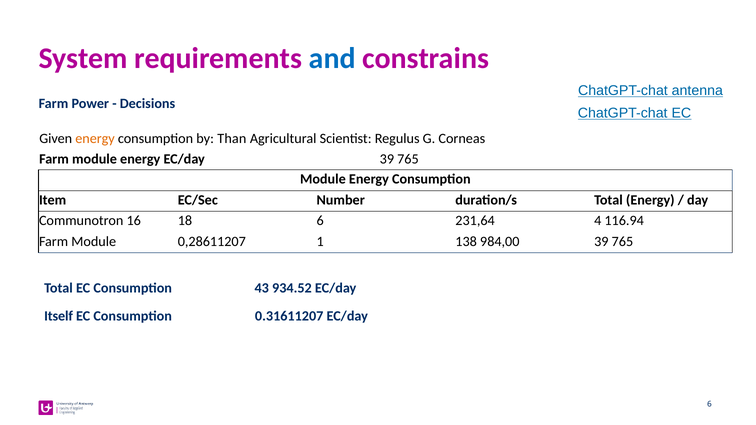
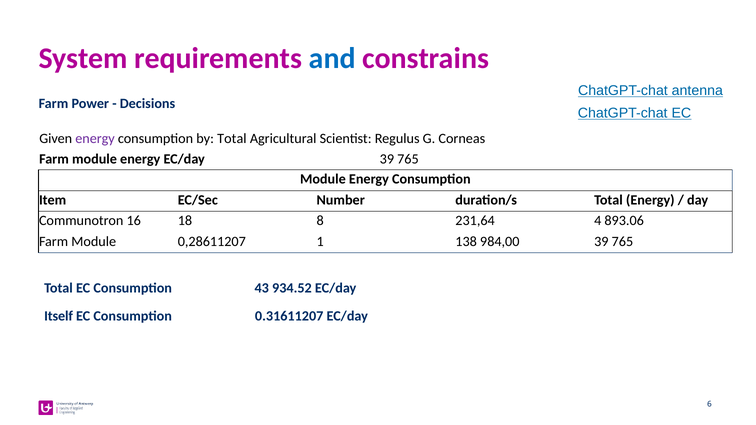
energy at (95, 139) colour: orange -> purple
by Than: Than -> Total
18 6: 6 -> 8
116.94: 116.94 -> 893.06
